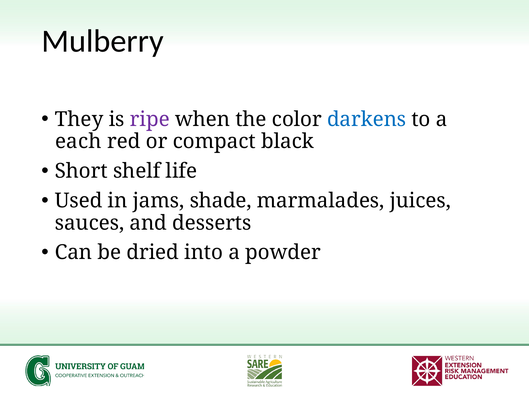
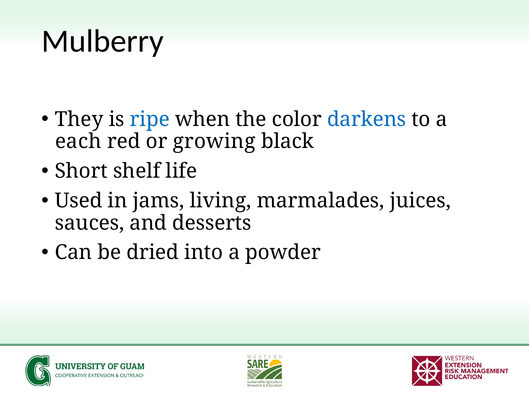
ripe colour: purple -> blue
compact: compact -> growing
shade: shade -> living
